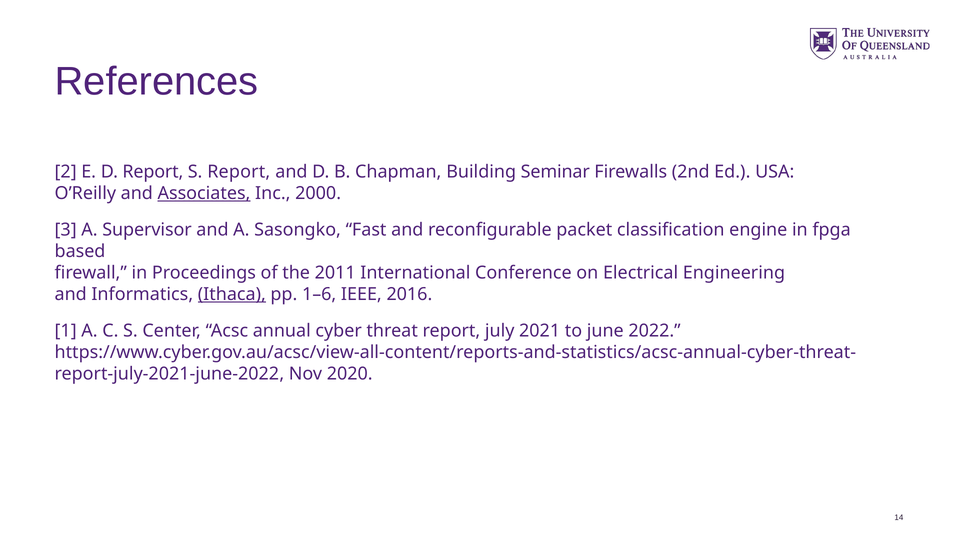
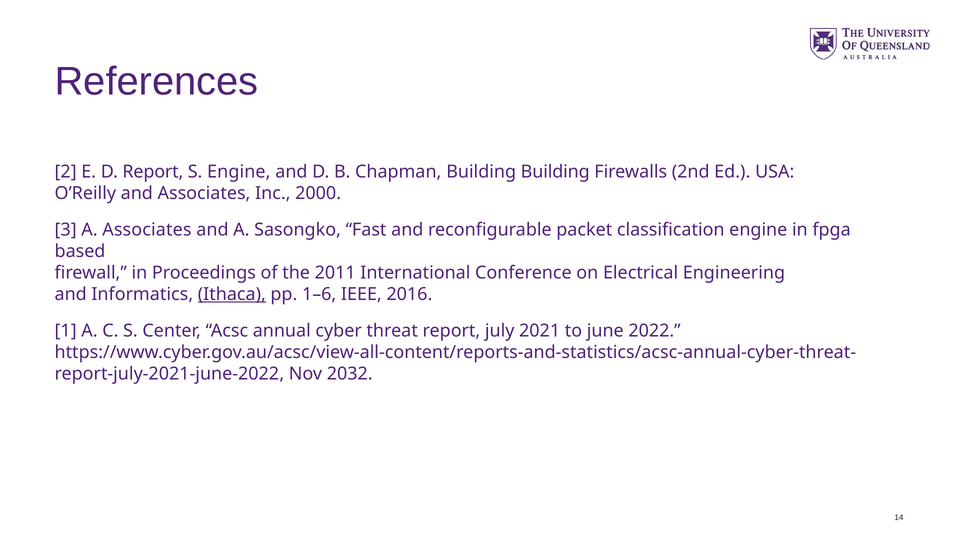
S Report: Report -> Engine
Building Seminar: Seminar -> Building
Associates at (204, 193) underline: present -> none
A Supervisor: Supervisor -> Associates
2020: 2020 -> 2032
